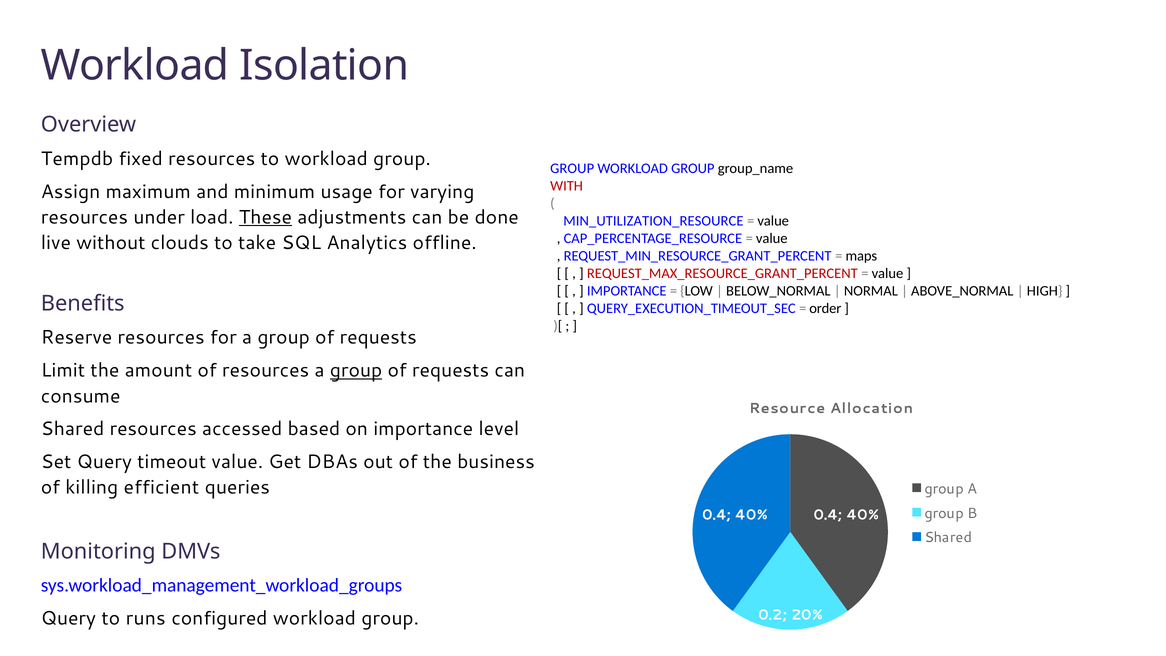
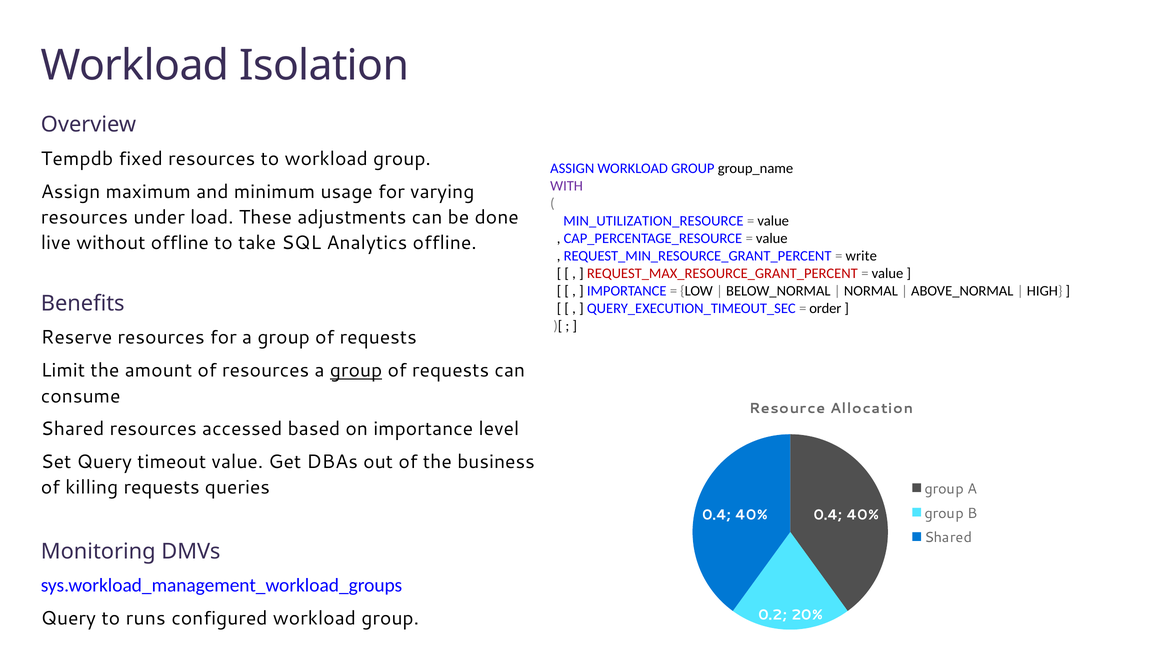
GROUP at (572, 168): GROUP -> ASSIGN
WITH colour: red -> purple
These underline: present -> none
without clouds: clouds -> offline
maps: maps -> write
killing efficient: efficient -> requests
